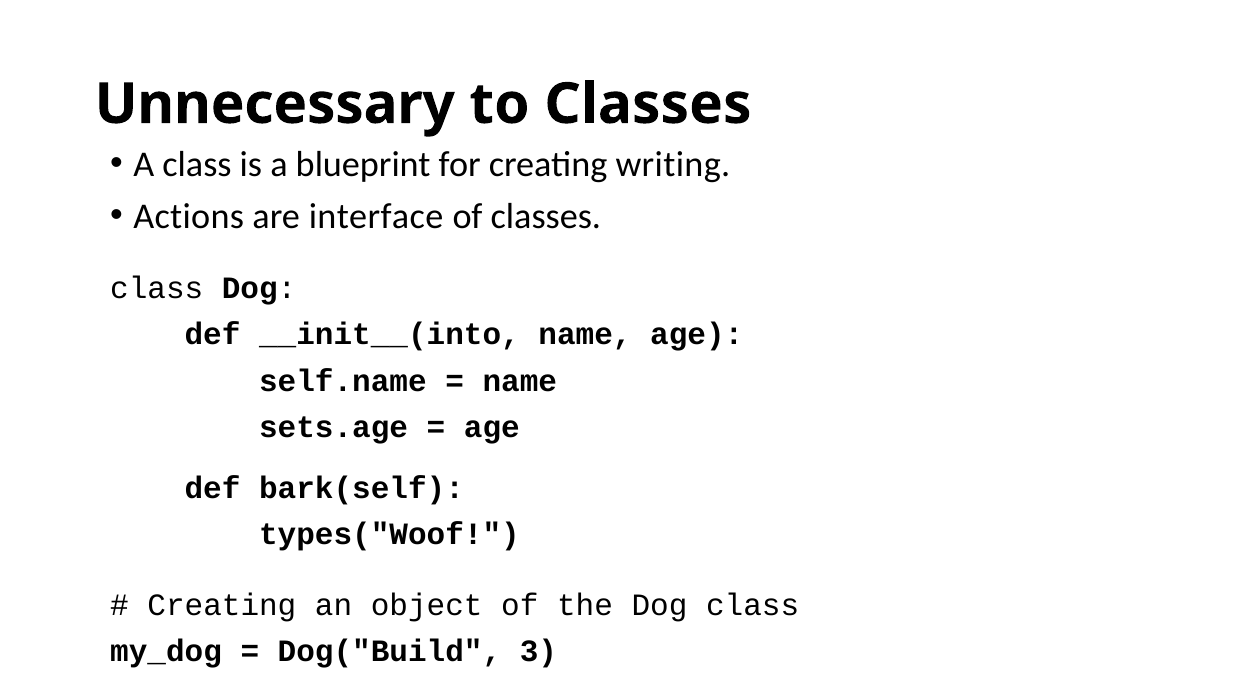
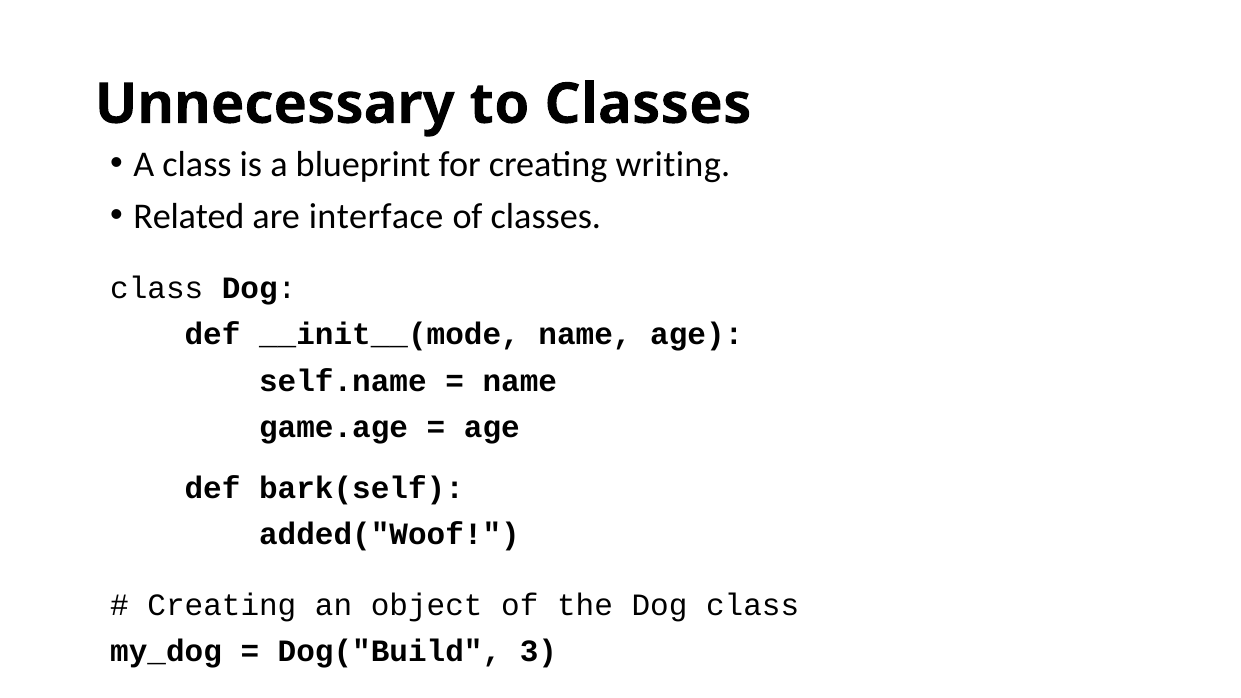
Actions: Actions -> Related
__init__(into: __init__(into -> __init__(mode
sets.age: sets.age -> game.age
types("Woof: types("Woof -> added("Woof
